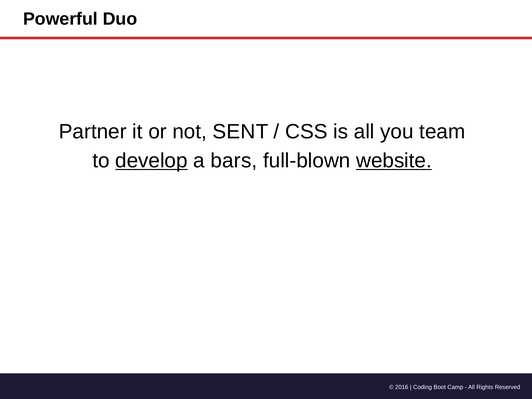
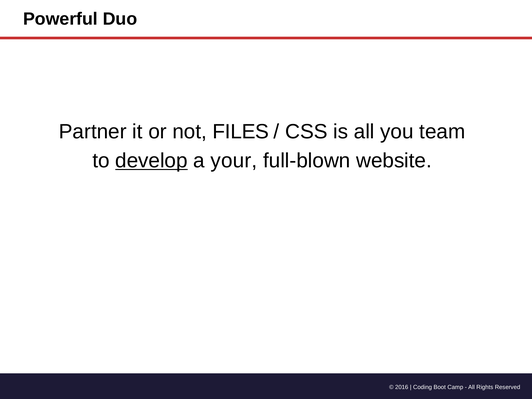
SENT: SENT -> FILES
bars: bars -> your
website underline: present -> none
